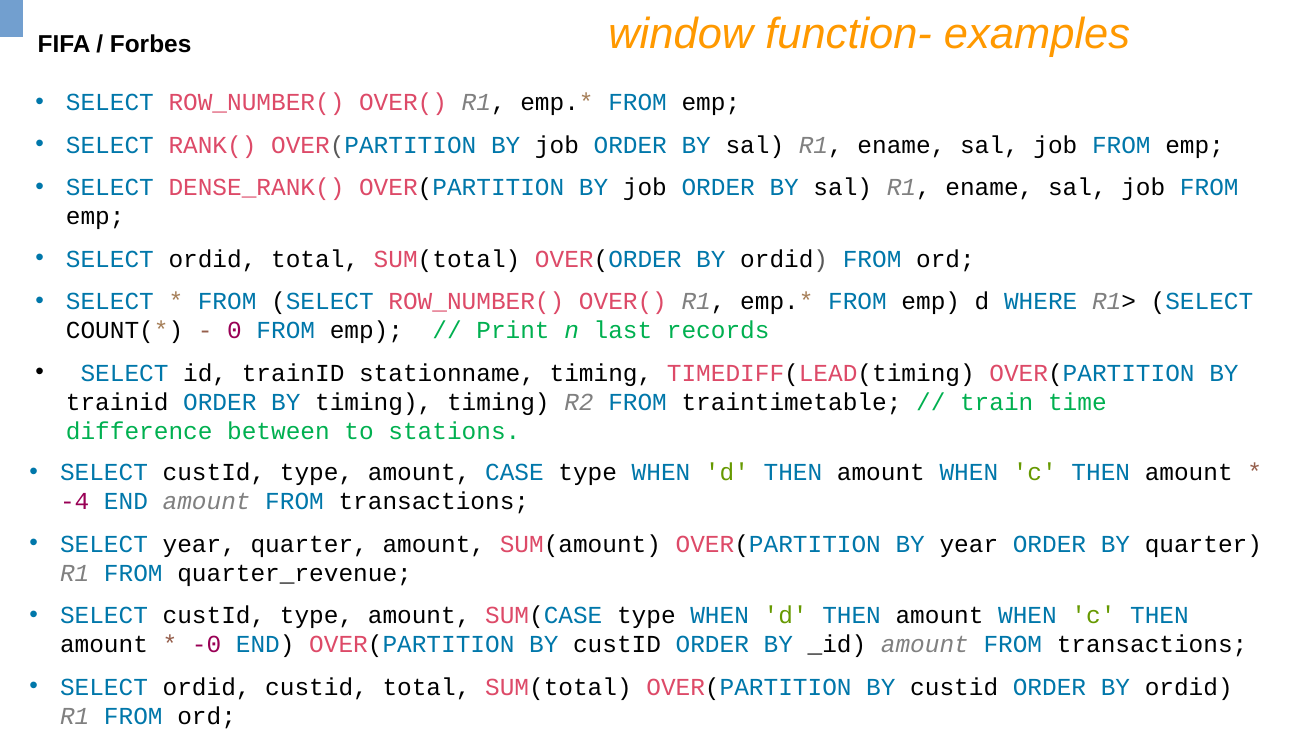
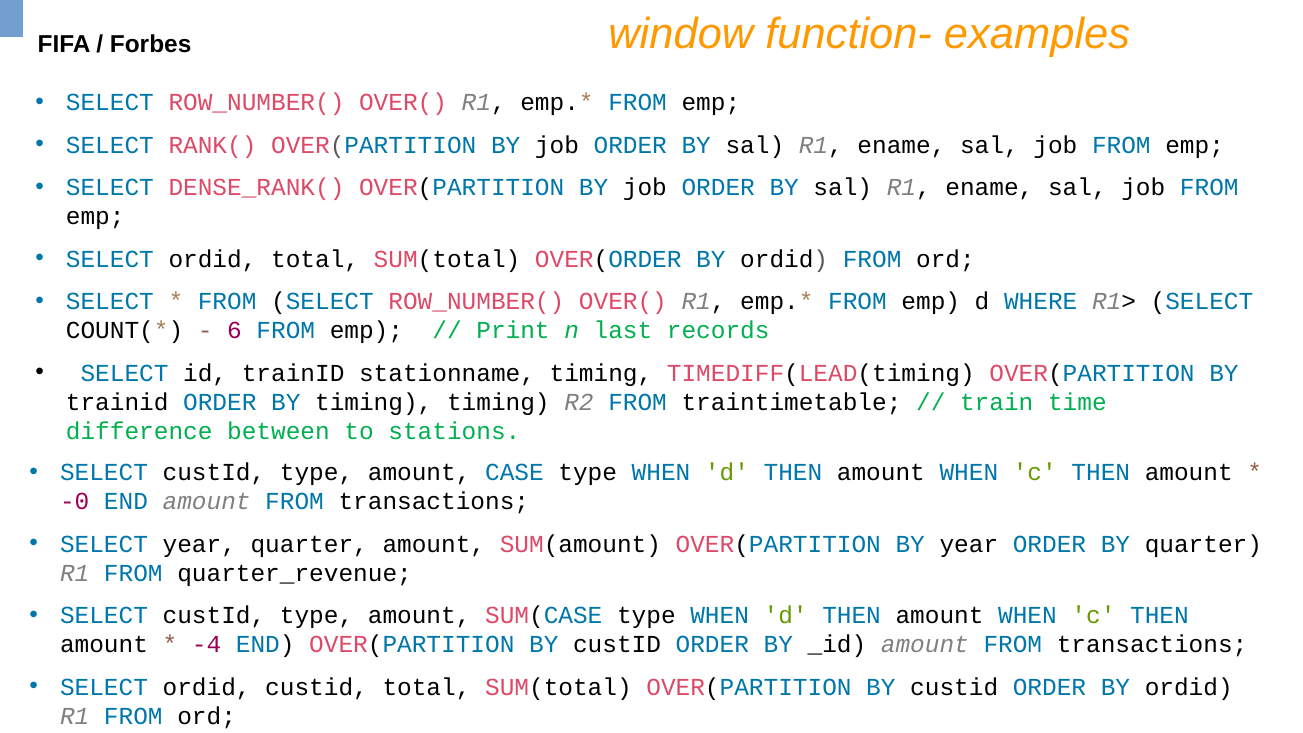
0: 0 -> 6
-4: -4 -> -0
-0: -0 -> -4
